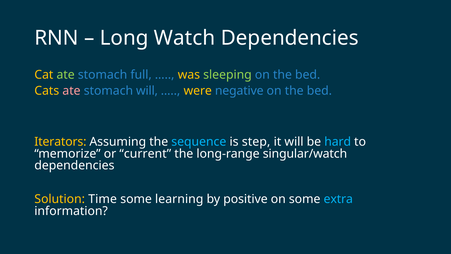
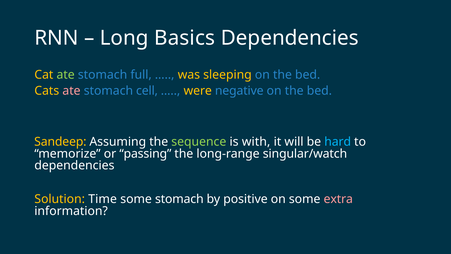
Watch: Watch -> Basics
sleeping colour: light green -> yellow
stomach will: will -> cell
Iterators: Iterators -> Sandeep
sequence colour: light blue -> light green
step: step -> with
current: current -> passing
some learning: learning -> stomach
extra colour: light blue -> pink
